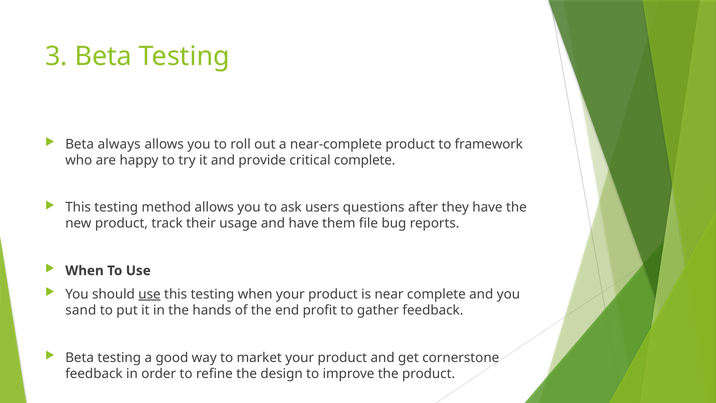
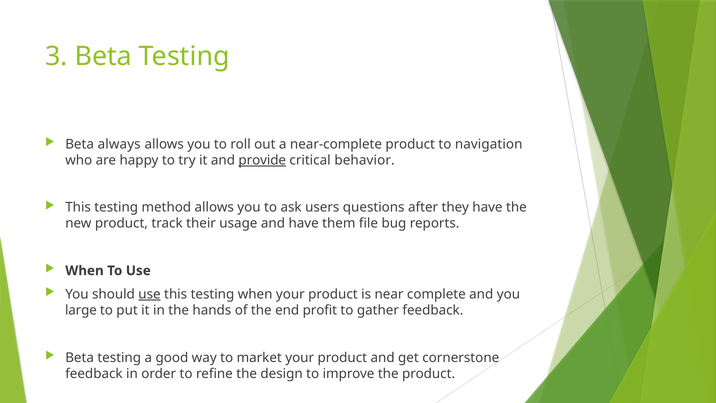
framework: framework -> navigation
provide underline: none -> present
critical complete: complete -> behavior
sand: sand -> large
